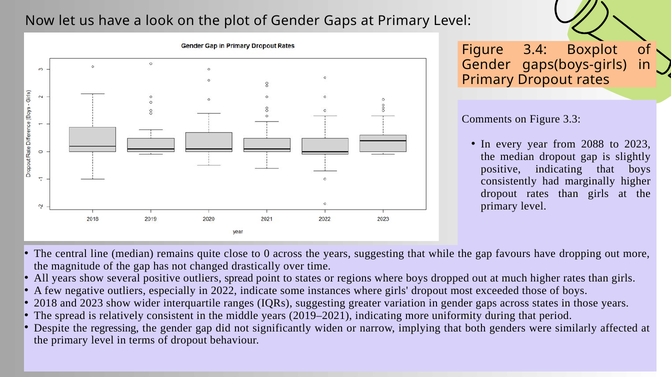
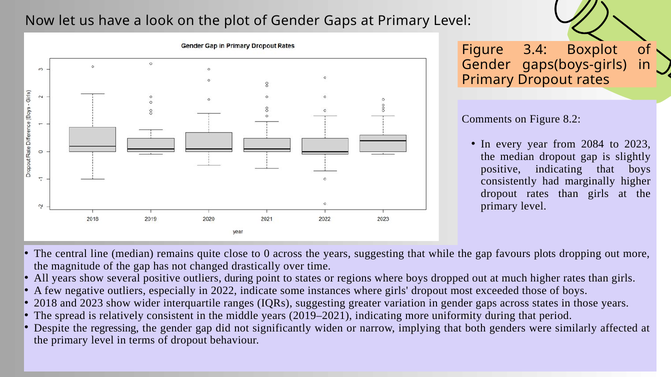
3.3: 3.3 -> 8.2
2088: 2088 -> 2084
favours have: have -> plots
outliers spread: spread -> during
